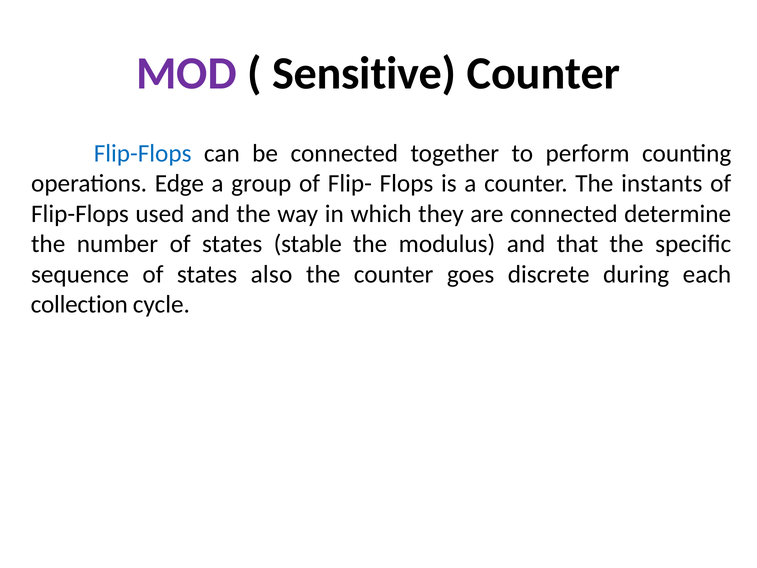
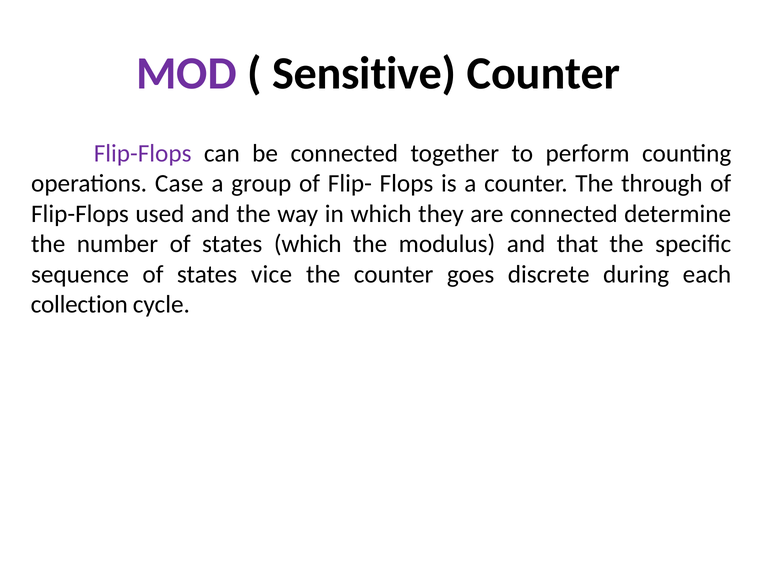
Flip-Flops at (143, 153) colour: blue -> purple
Edge: Edge -> Case
instants: instants -> through
states stable: stable -> which
also: also -> vice
